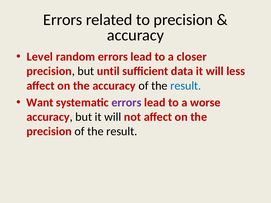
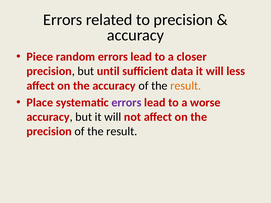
Level: Level -> Piece
result at (186, 86) colour: blue -> orange
Want: Want -> Place
